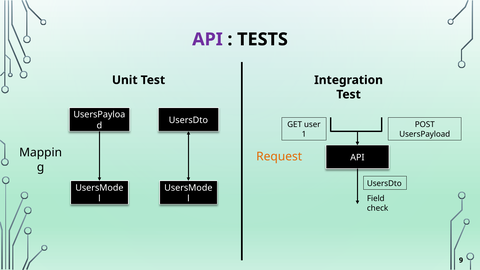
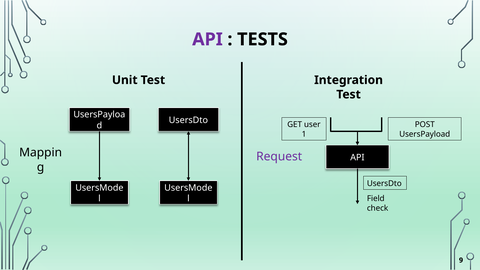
Request colour: orange -> purple
